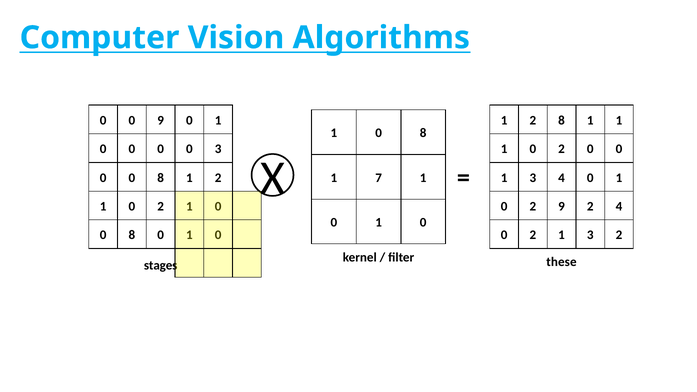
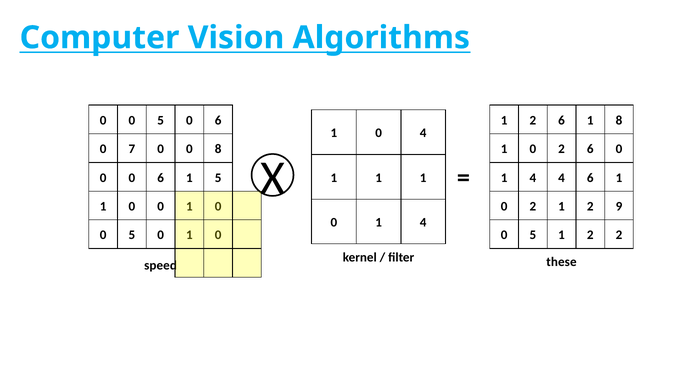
9 at (161, 120): 9 -> 5
1 at (218, 120): 1 -> 6
8 at (562, 120): 8 -> 6
1 at (619, 120): 1 -> 8
1 0 8: 8 -> 4
0 at (132, 149): 0 -> 7
0 3: 3 -> 8
0 at (590, 149): 0 -> 6
8 at (161, 178): 8 -> 6
2 at (218, 178): 2 -> 5
7 at (379, 178): 7 -> 1
3 at (533, 178): 3 -> 4
0 at (590, 178): 0 -> 6
2 at (161, 206): 2 -> 0
2 9: 9 -> 1
2 4: 4 -> 9
0 at (423, 222): 0 -> 4
8 at (132, 235): 8 -> 5
2 at (533, 235): 2 -> 5
3 at (590, 235): 3 -> 2
stages: stages -> speed
